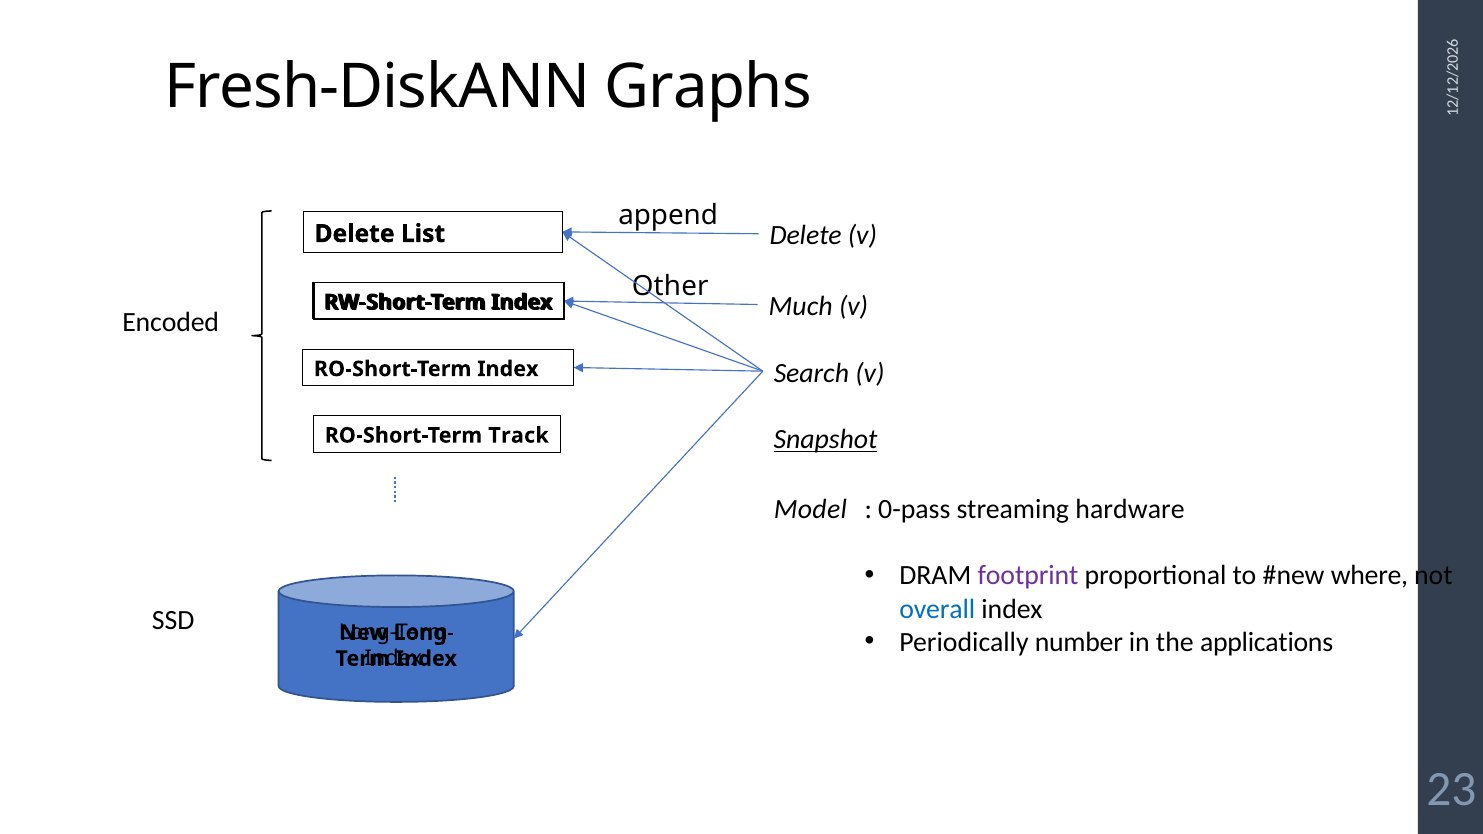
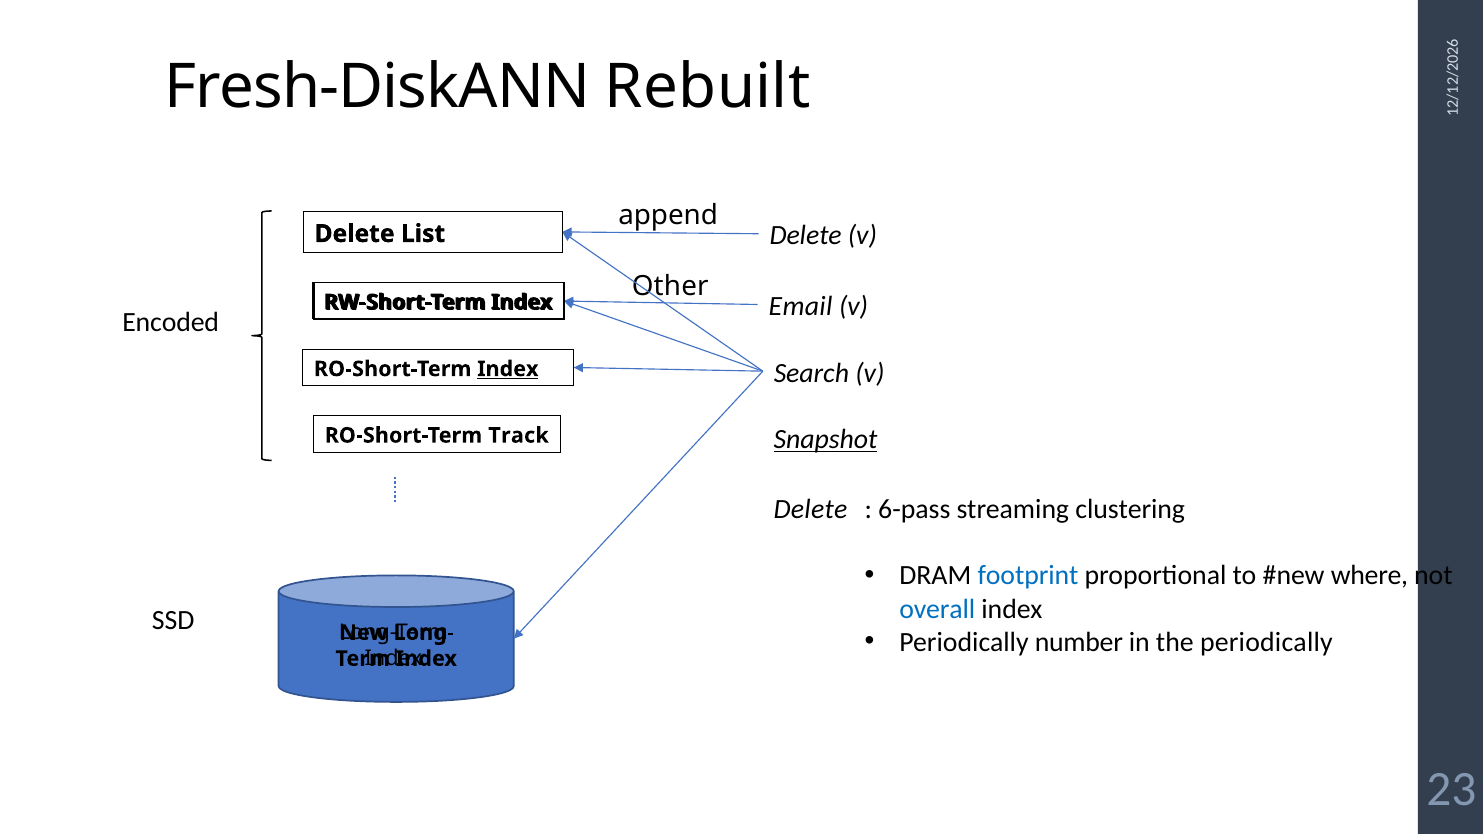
Graphs: Graphs -> Rebuilt
Much: Much -> Email
Index at (508, 369) underline: none -> present
0-pass: 0-pass -> 6-pass
hardware: hardware -> clustering
Model at (810, 509): Model -> Delete
footprint colour: purple -> blue
the applications: applications -> periodically
